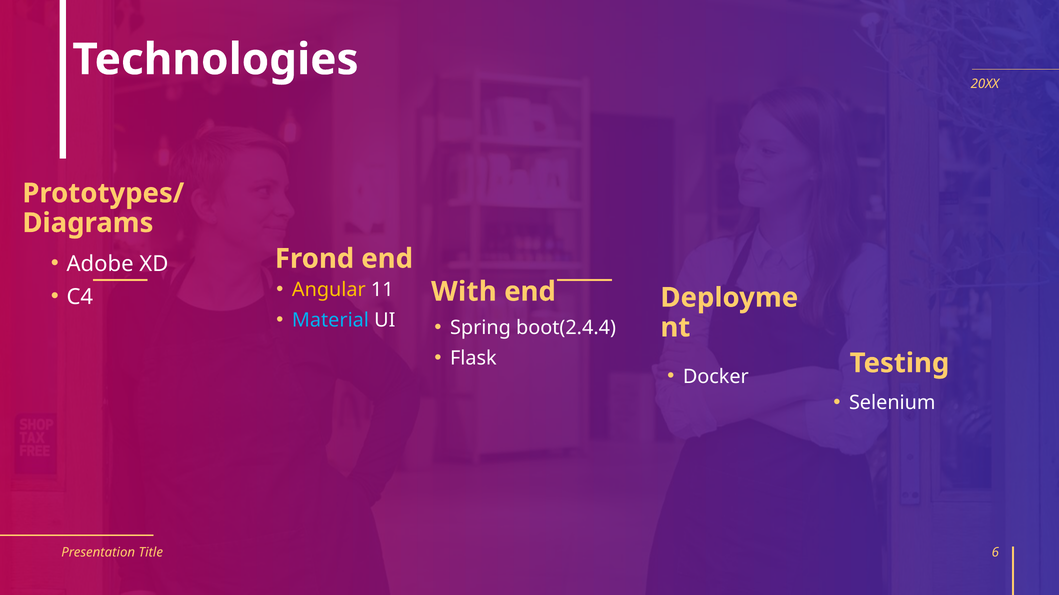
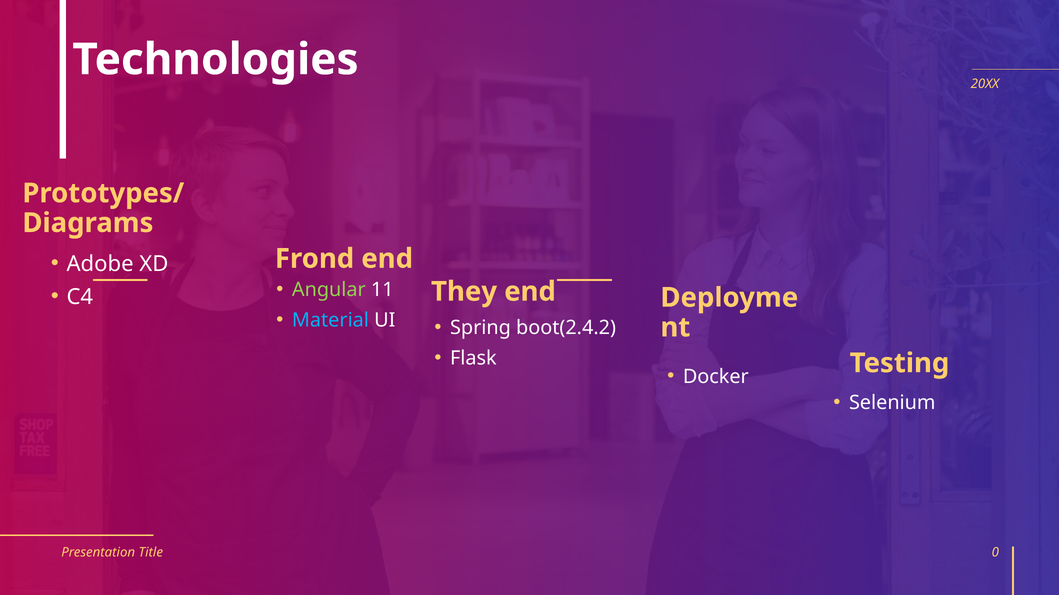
Angular colour: yellow -> light green
With: With -> They
boot(2.4.4: boot(2.4.4 -> boot(2.4.2
6: 6 -> 0
